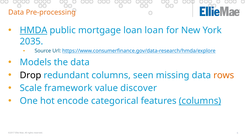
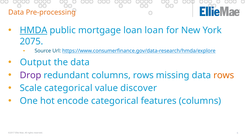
2035: 2035 -> 2075
Models: Models -> Output
Drop colour: black -> purple
columns seen: seen -> rows
Scale framework: framework -> categorical
columns at (200, 101) underline: present -> none
